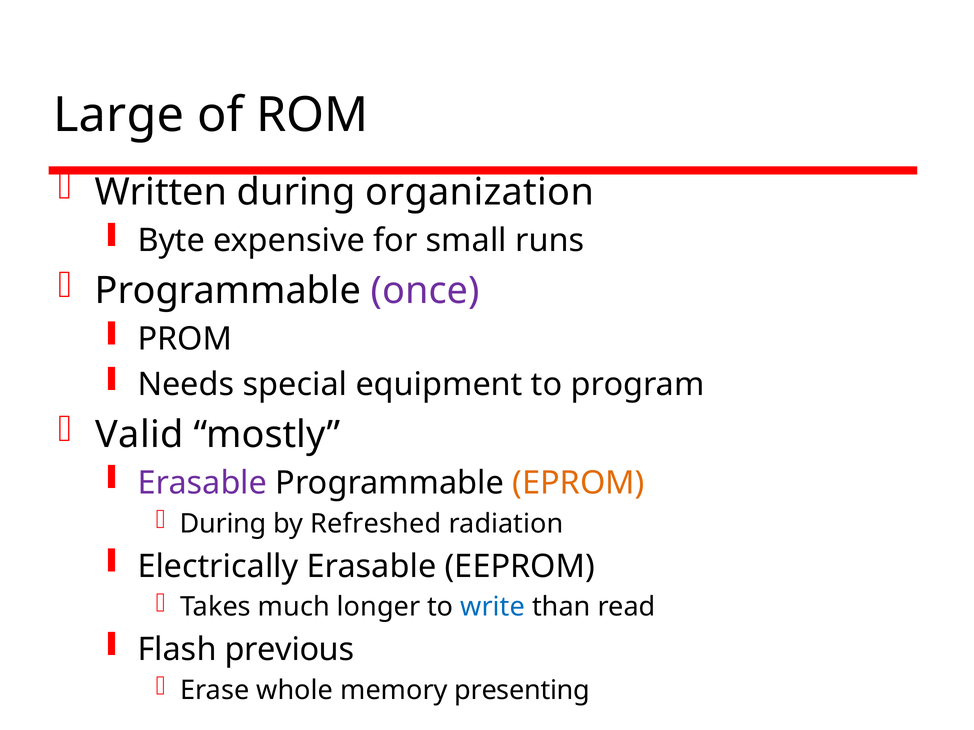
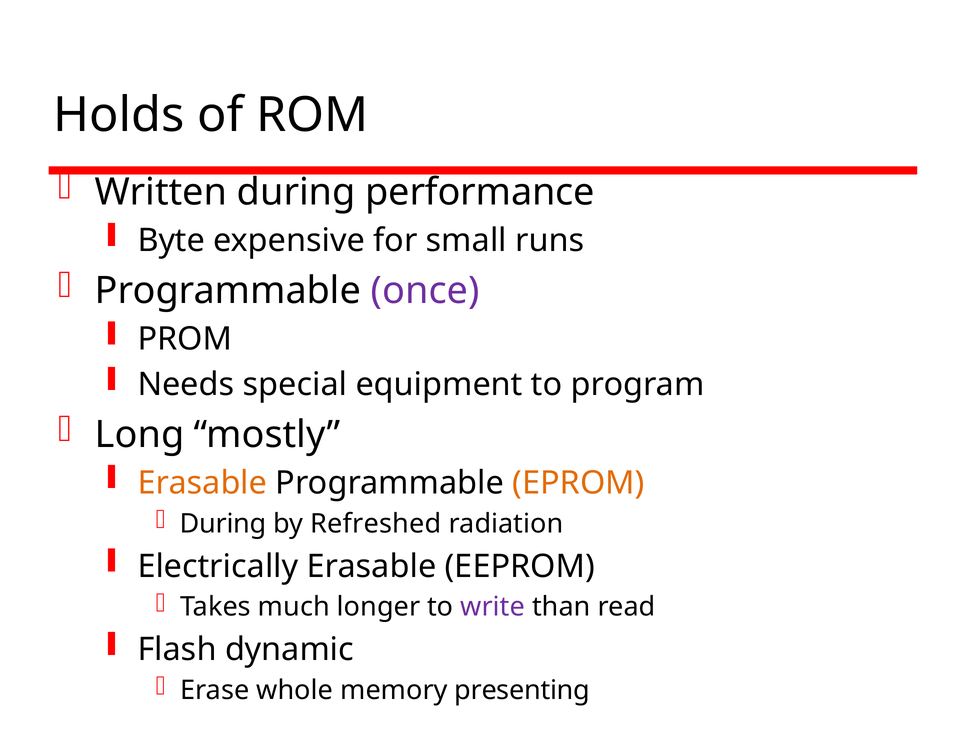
Large: Large -> Holds
organization: organization -> performance
Valid: Valid -> Long
Erasable at (202, 483) colour: purple -> orange
write colour: blue -> purple
previous: previous -> dynamic
